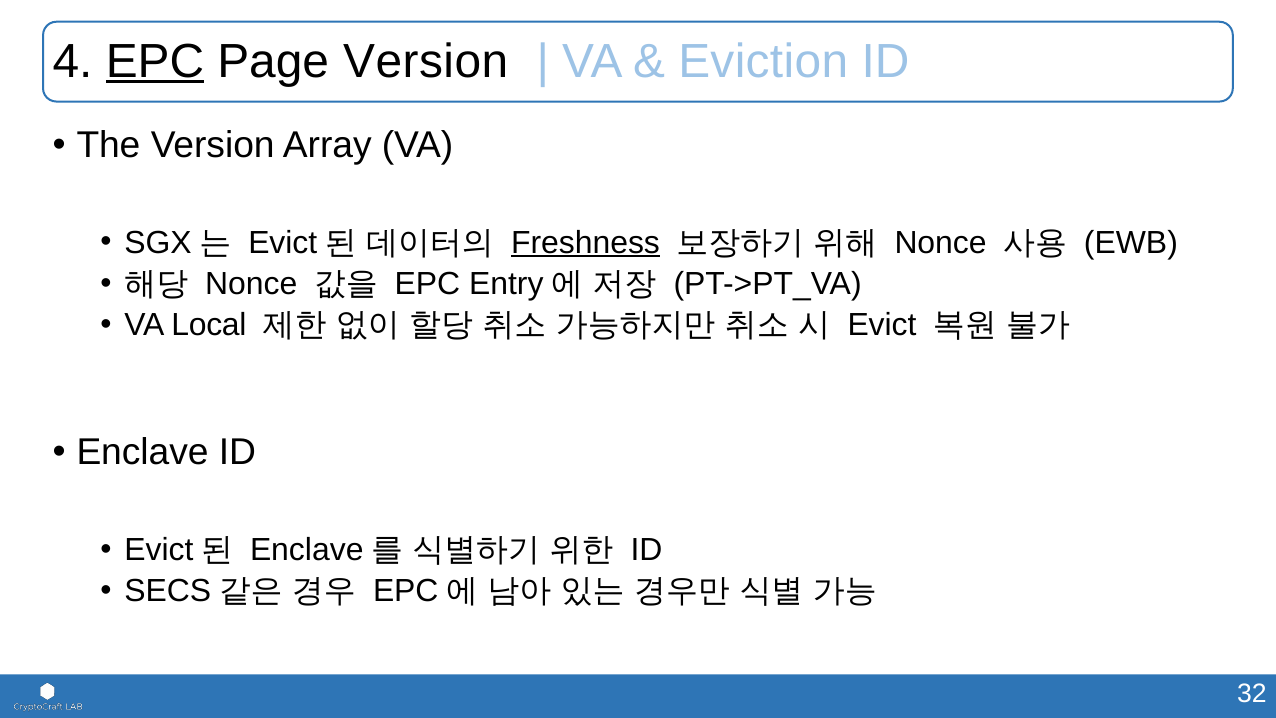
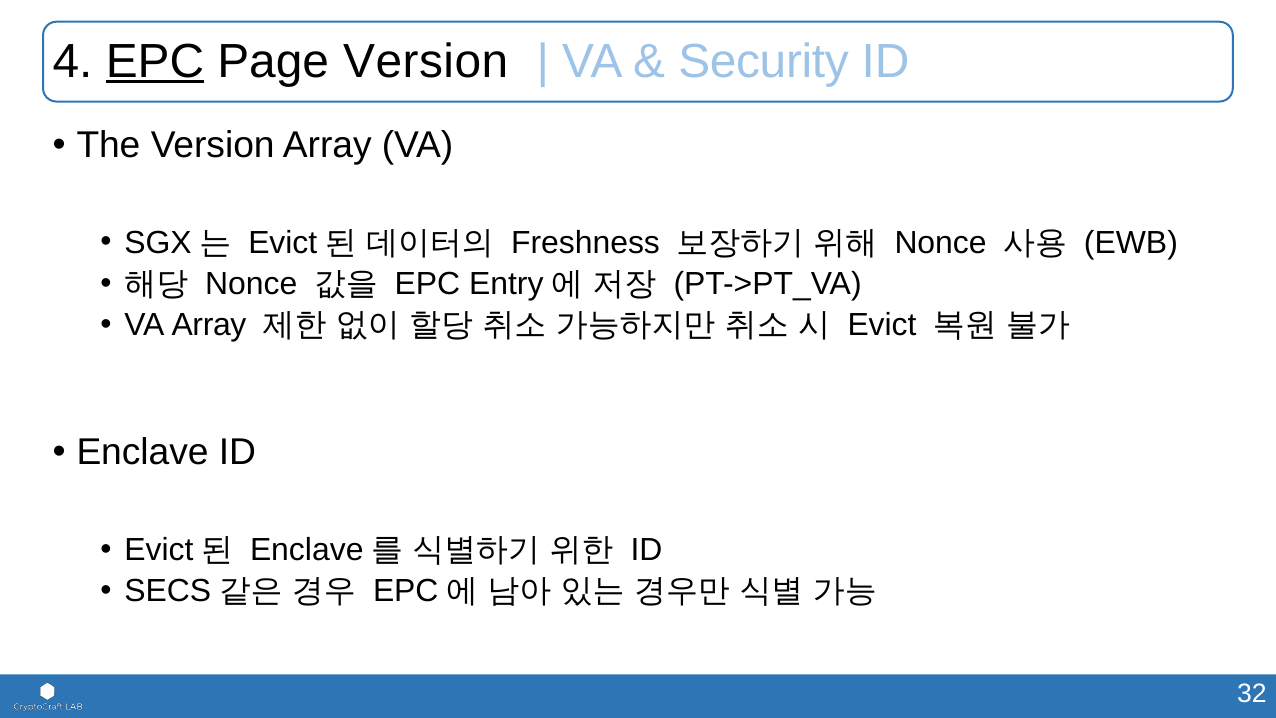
Eviction: Eviction -> Security
Freshness underline: present -> none
VA Local: Local -> Array
